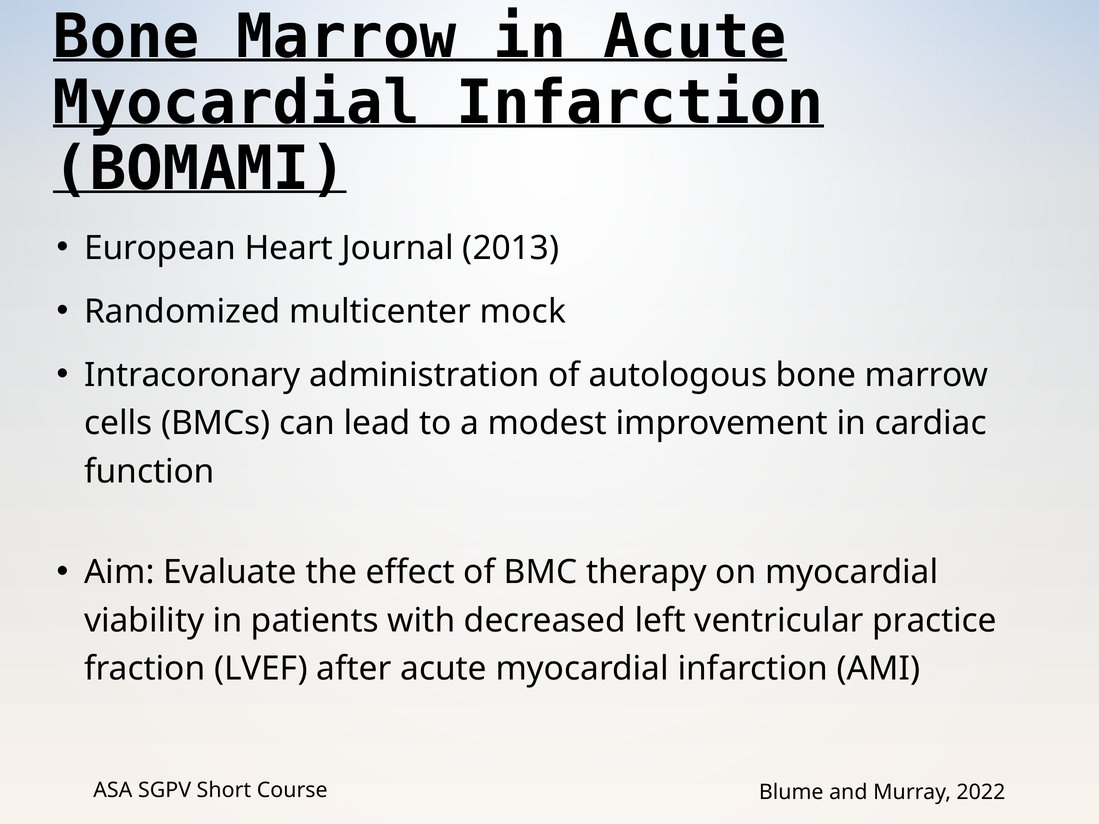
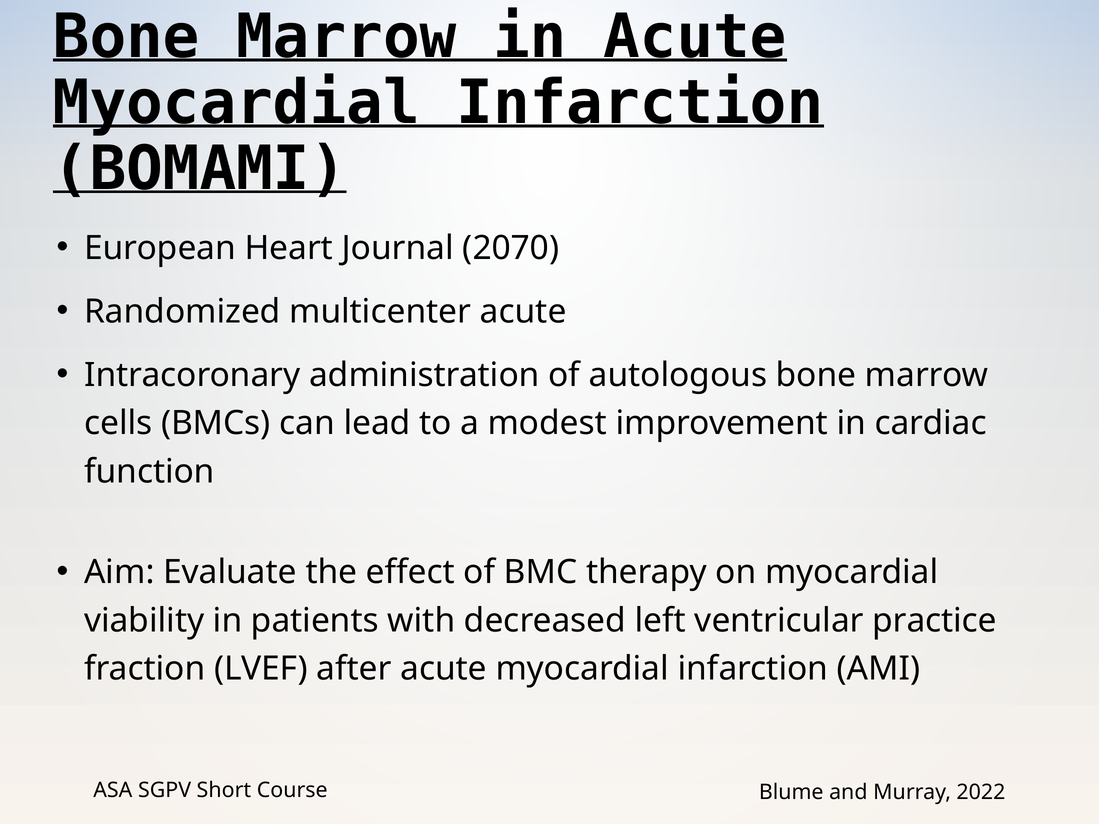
2013: 2013 -> 2070
multicenter mock: mock -> acute
